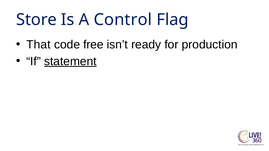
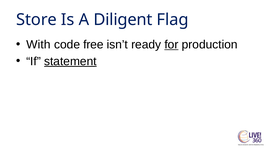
Control: Control -> Diligent
That: That -> With
for underline: none -> present
